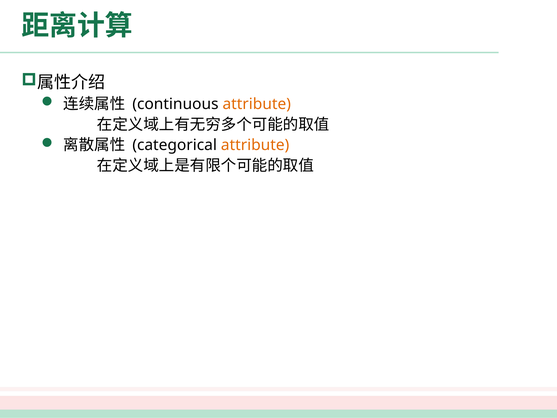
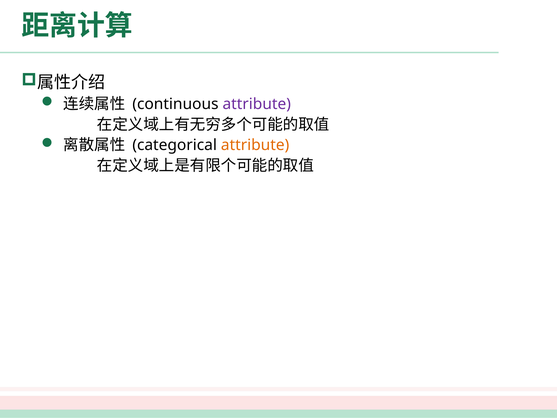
attribute at (257, 104) colour: orange -> purple
